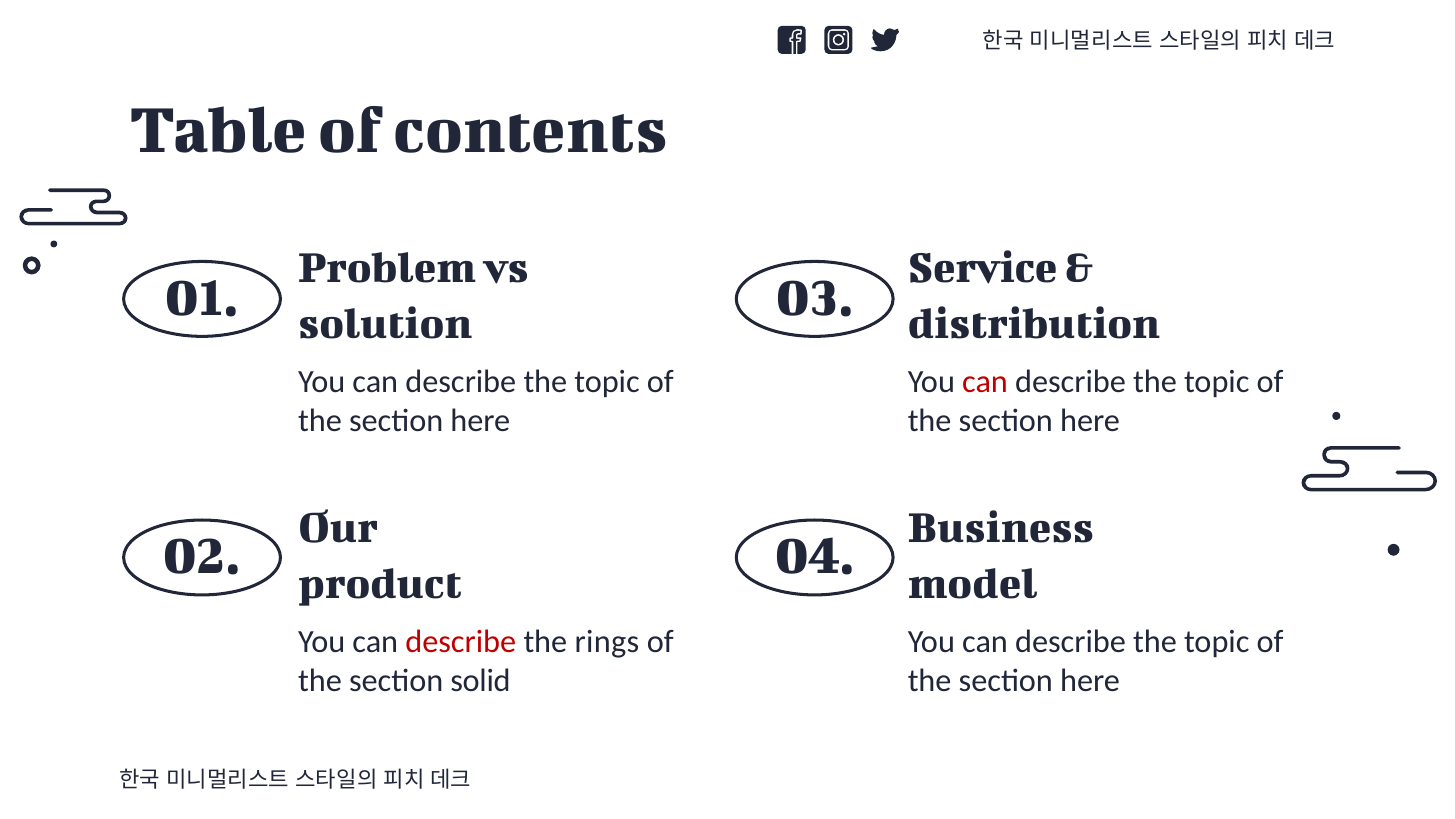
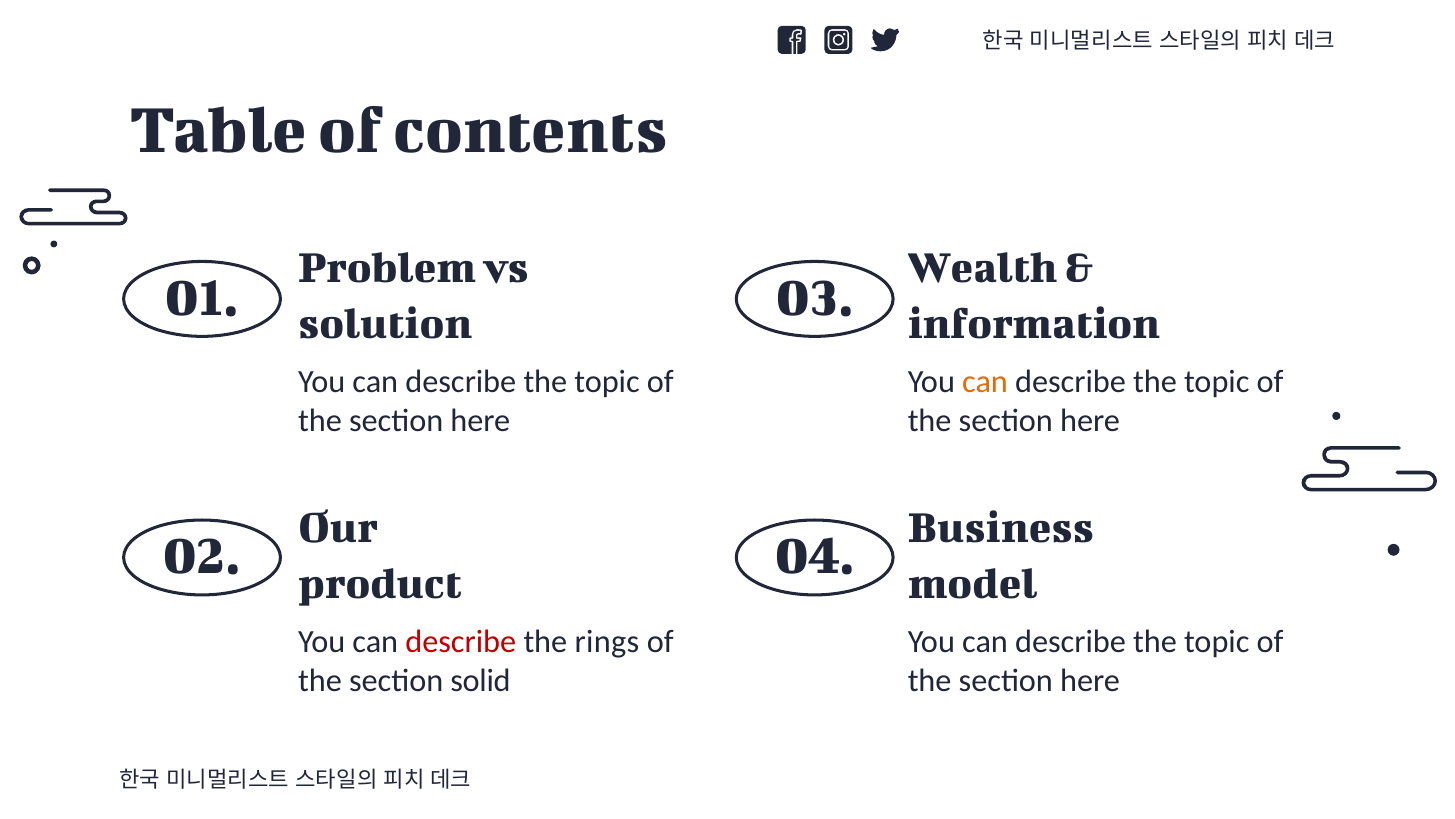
Service: Service -> Wealth
distribution: distribution -> information
can at (985, 382) colour: red -> orange
